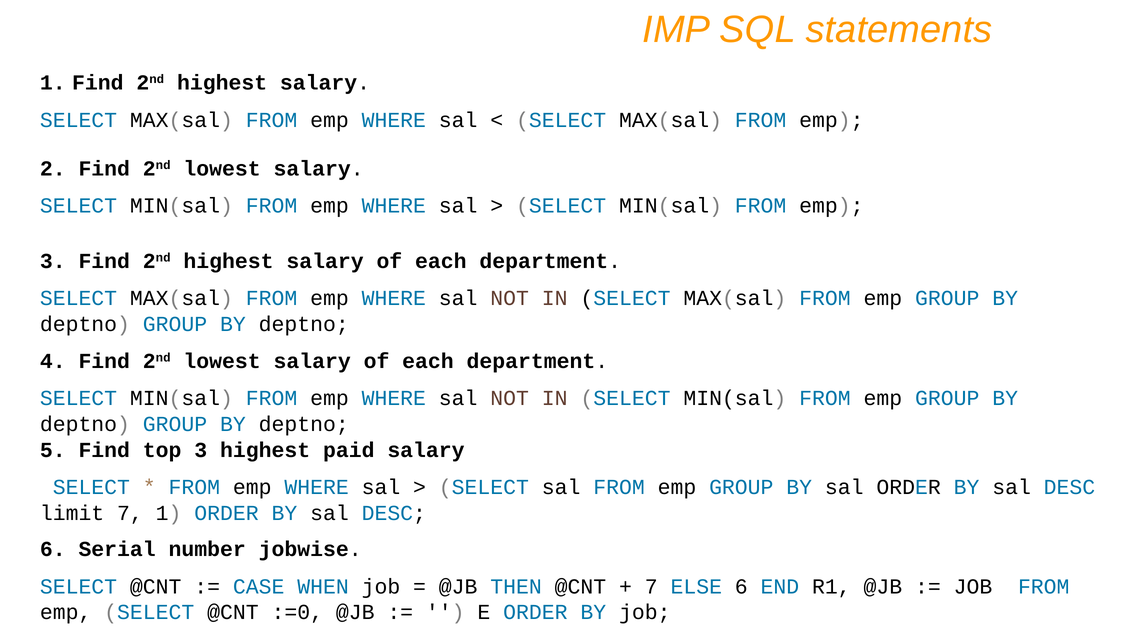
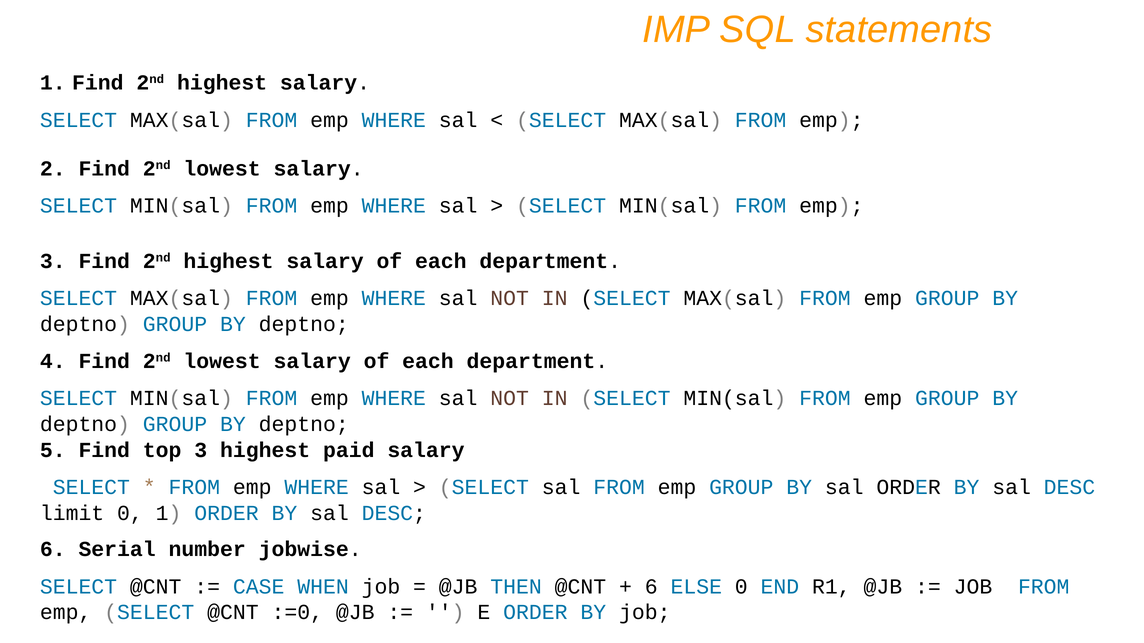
limit 7: 7 -> 0
7 at (651, 587): 7 -> 6
ELSE 6: 6 -> 0
